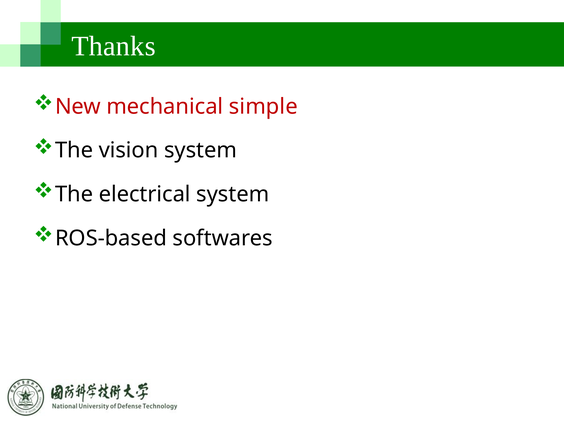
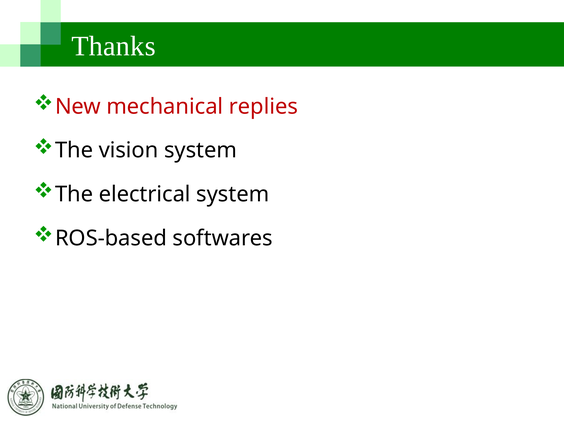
simple: simple -> replies
